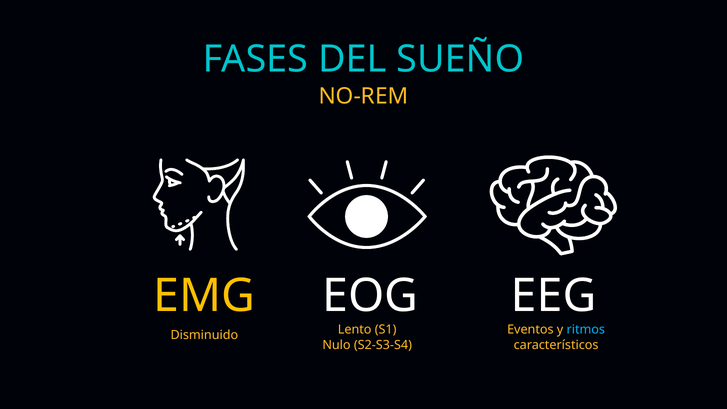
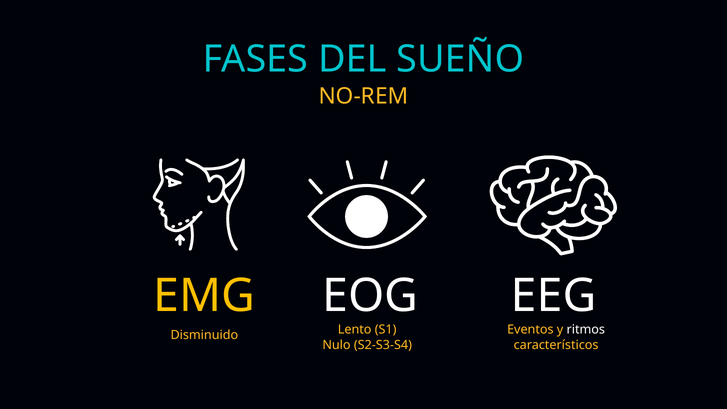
ritmos colour: light blue -> white
